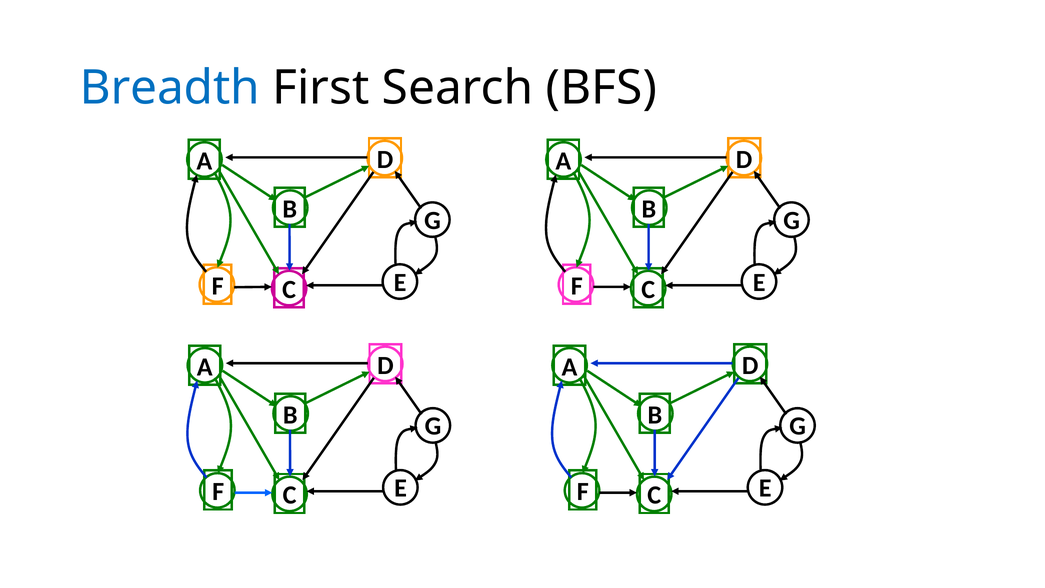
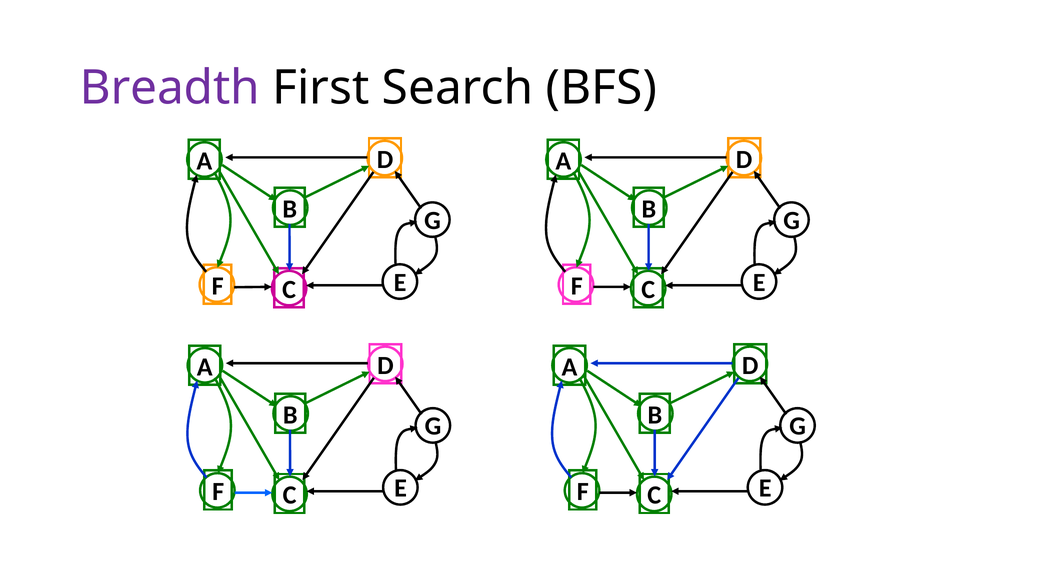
Breadth colour: blue -> purple
